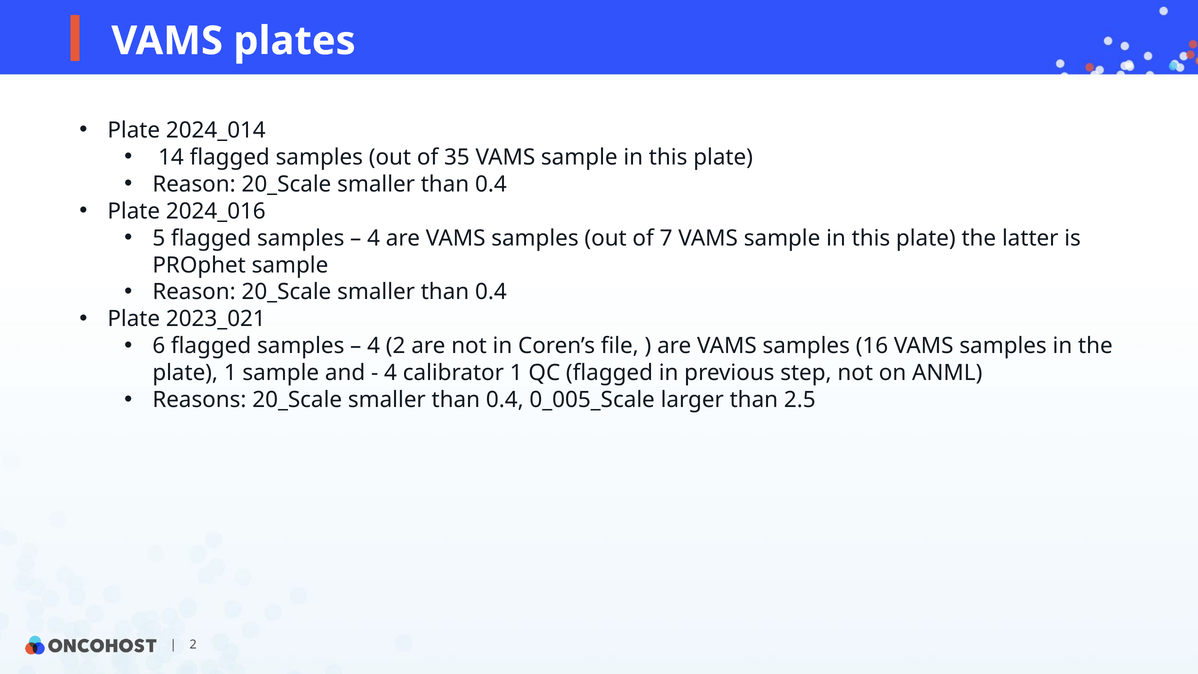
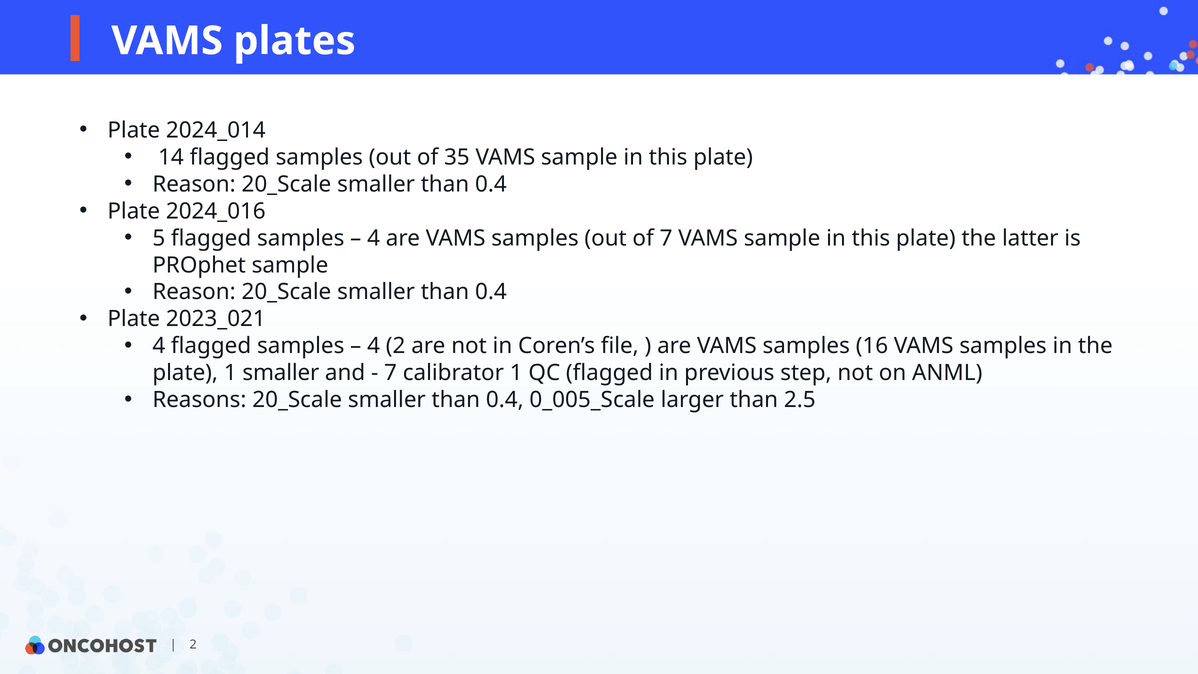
6 at (159, 346): 6 -> 4
1 sample: sample -> smaller
4 at (391, 373): 4 -> 7
